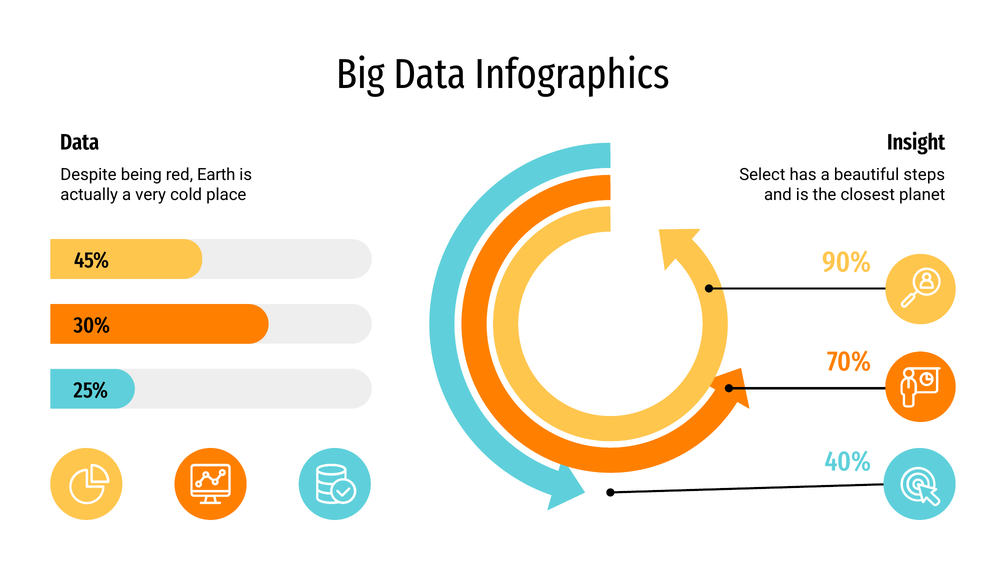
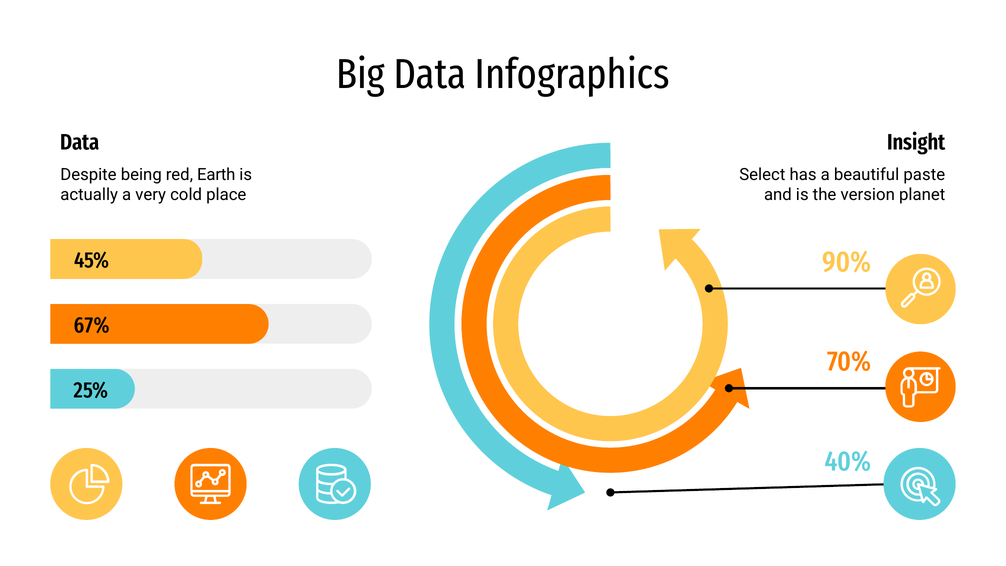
steps: steps -> paste
closest: closest -> version
30%: 30% -> 67%
